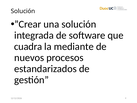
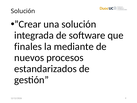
cuadra: cuadra -> finales
